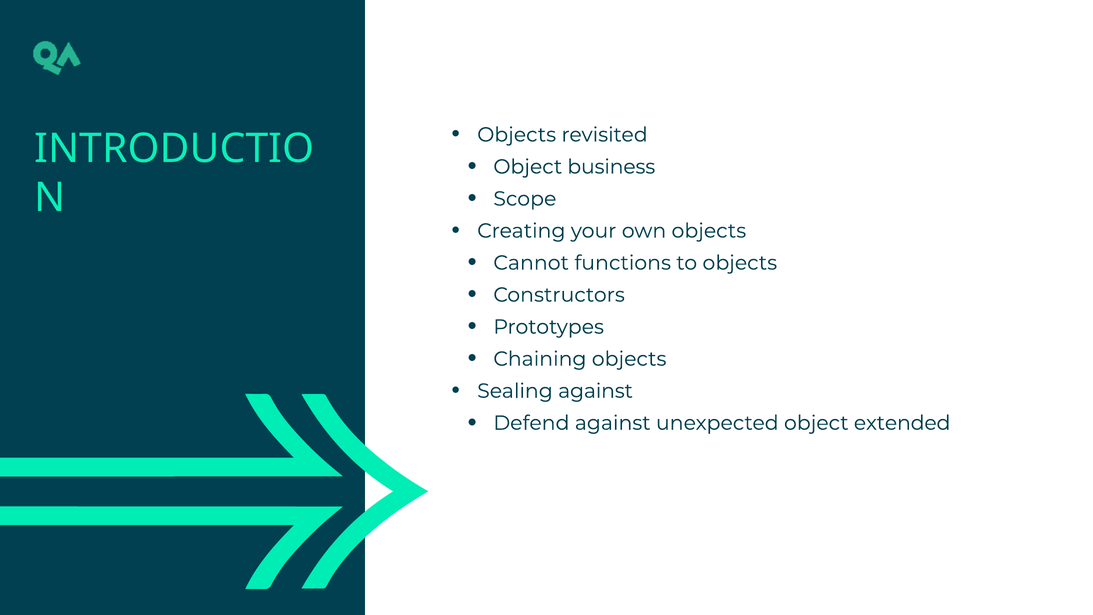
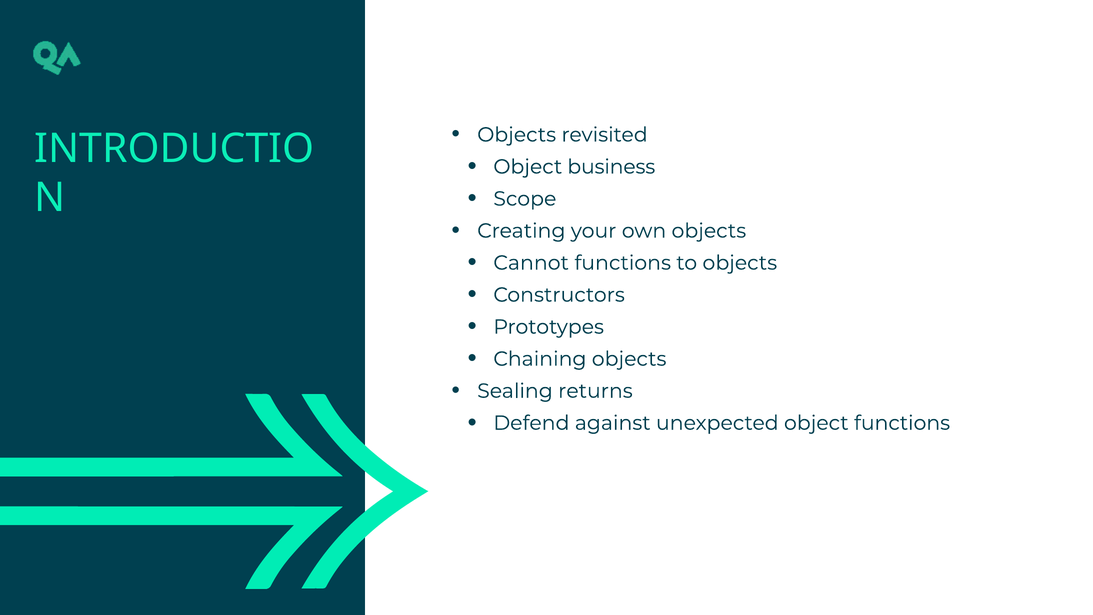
Sealing against: against -> returns
object extended: extended -> functions
